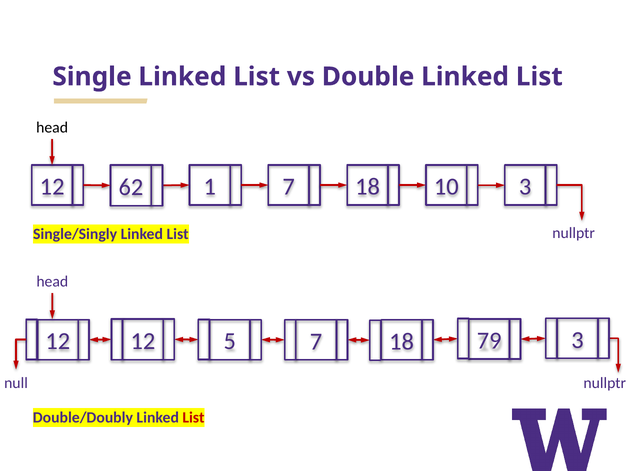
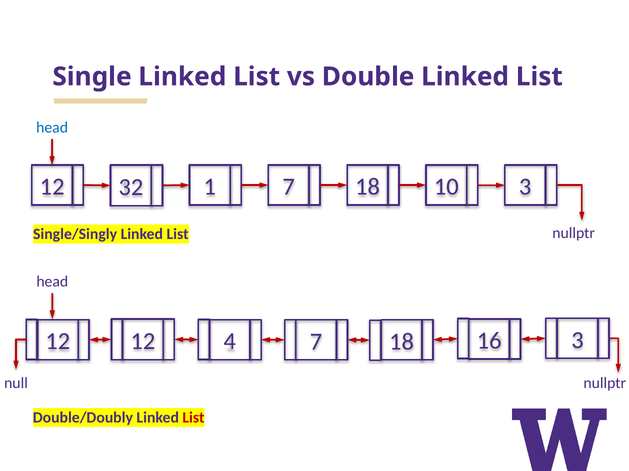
head at (52, 128) colour: black -> blue
62: 62 -> 32
5: 5 -> 4
79: 79 -> 16
